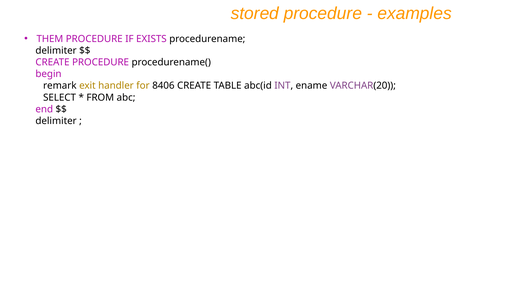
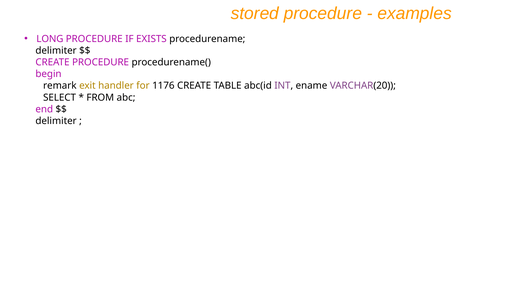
THEM: THEM -> LONG
8406: 8406 -> 1176
